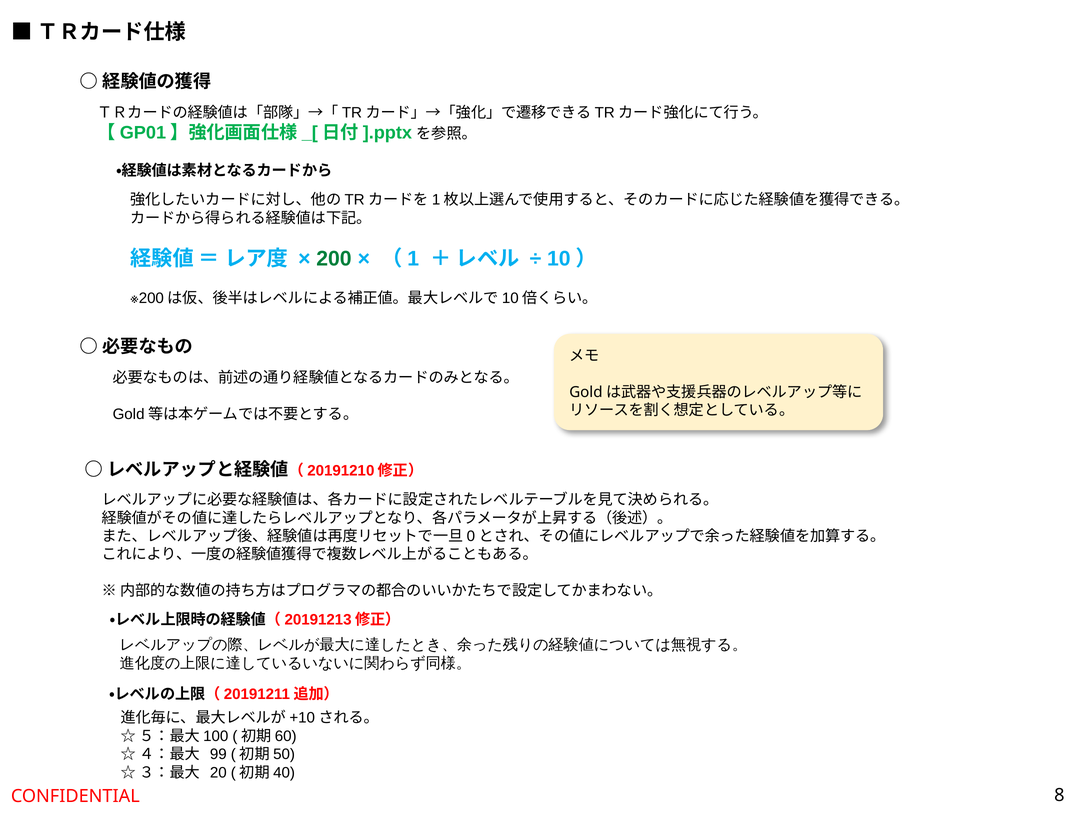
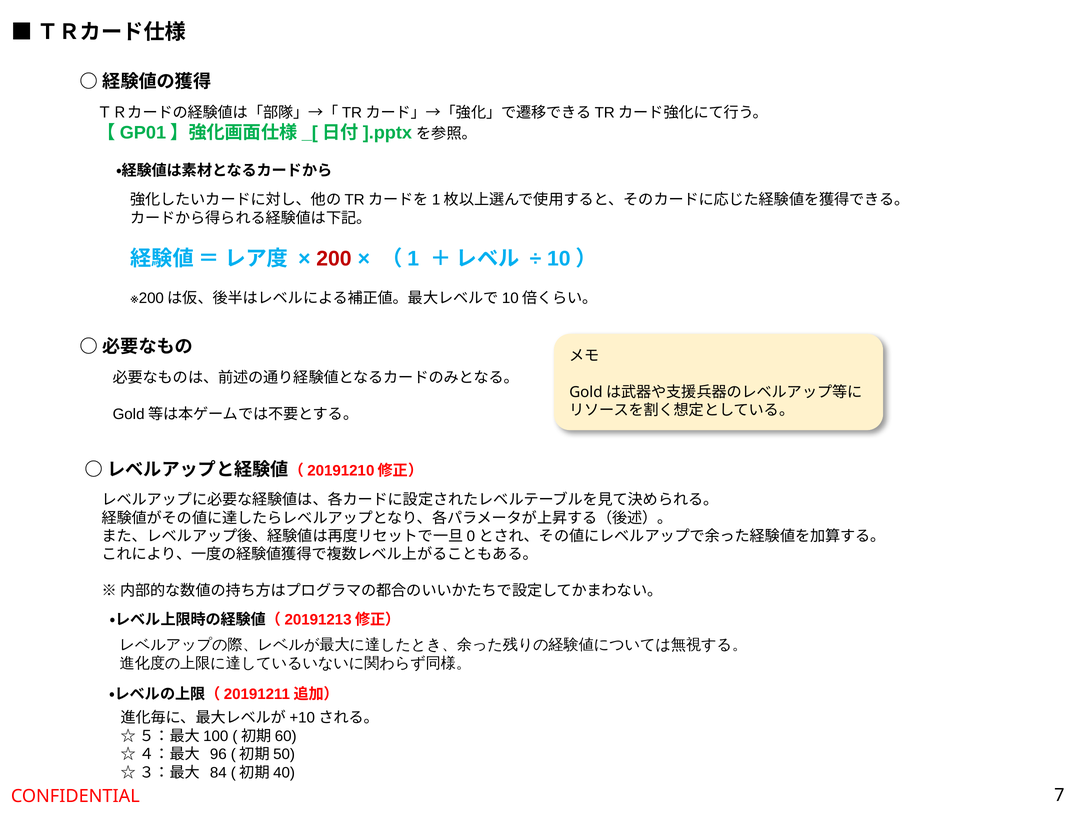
200 colour: green -> red
99: 99 -> 96
20: 20 -> 84
8: 8 -> 7
